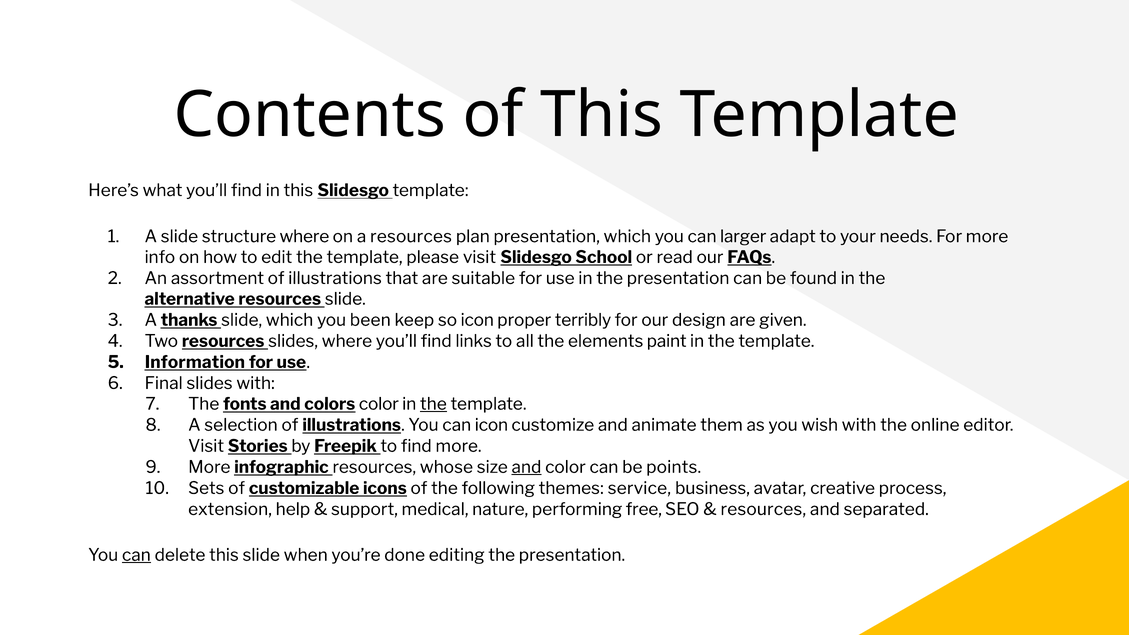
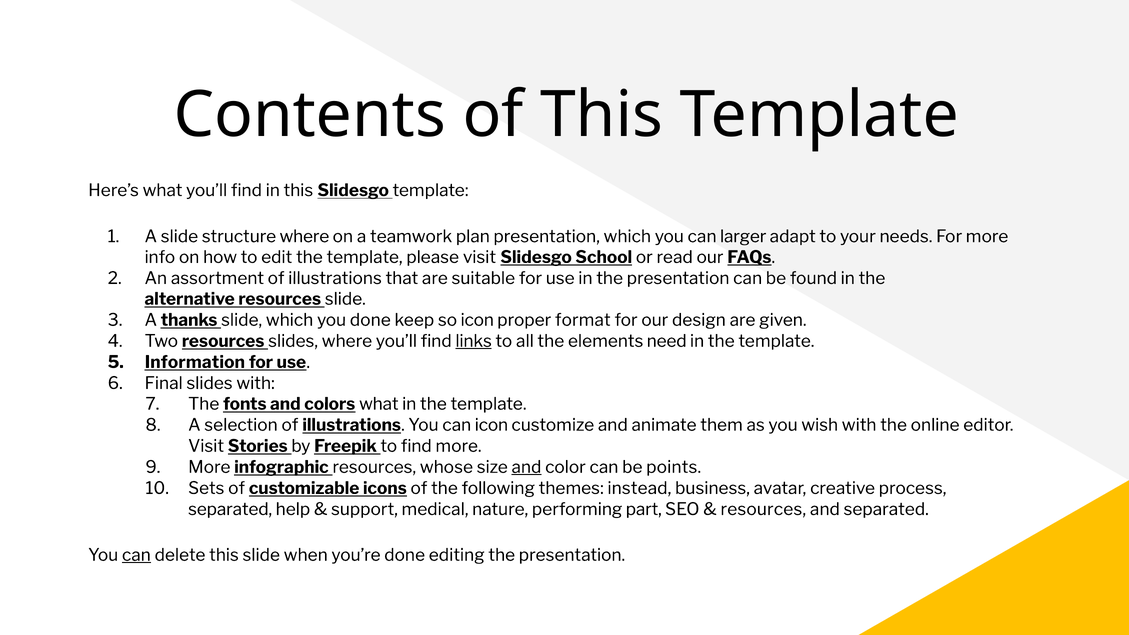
a resources: resources -> teamwork
you been: been -> done
terribly: terribly -> format
links underline: none -> present
paint: paint -> need
colors color: color -> what
the at (433, 404) underline: present -> none
service: service -> instead
extension at (230, 509): extension -> separated
free: free -> part
